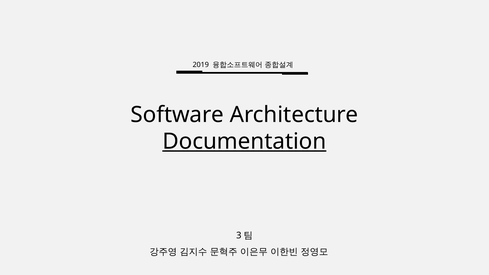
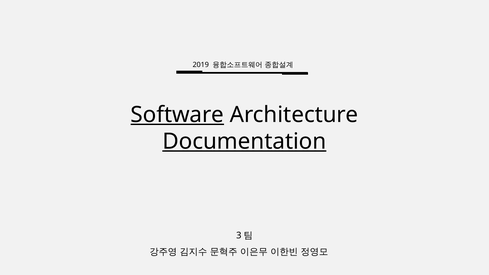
Software underline: none -> present
